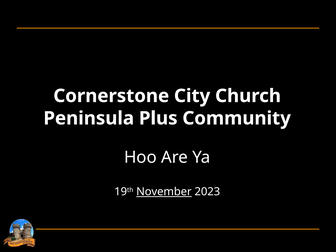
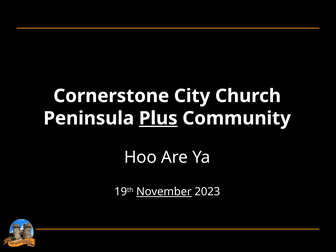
Plus underline: none -> present
